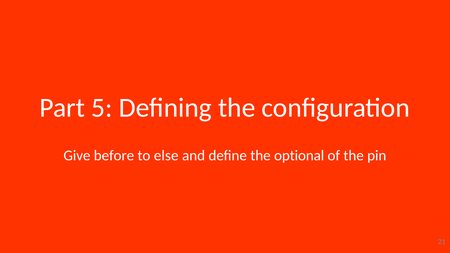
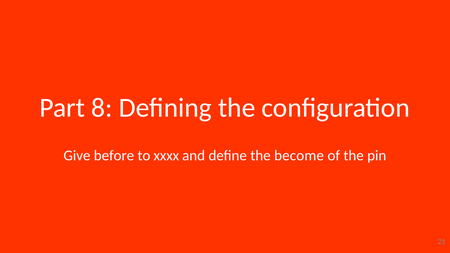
5: 5 -> 8
else: else -> xxxx
optional: optional -> become
